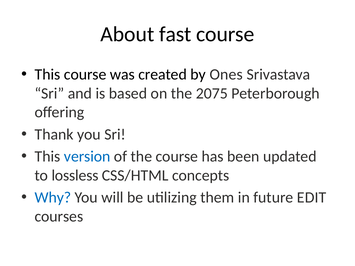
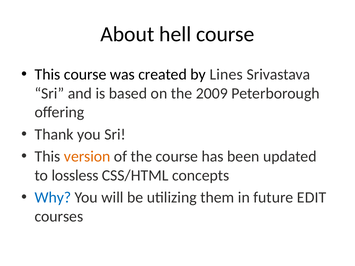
fast: fast -> hell
Ones: Ones -> Lines
2075: 2075 -> 2009
version colour: blue -> orange
